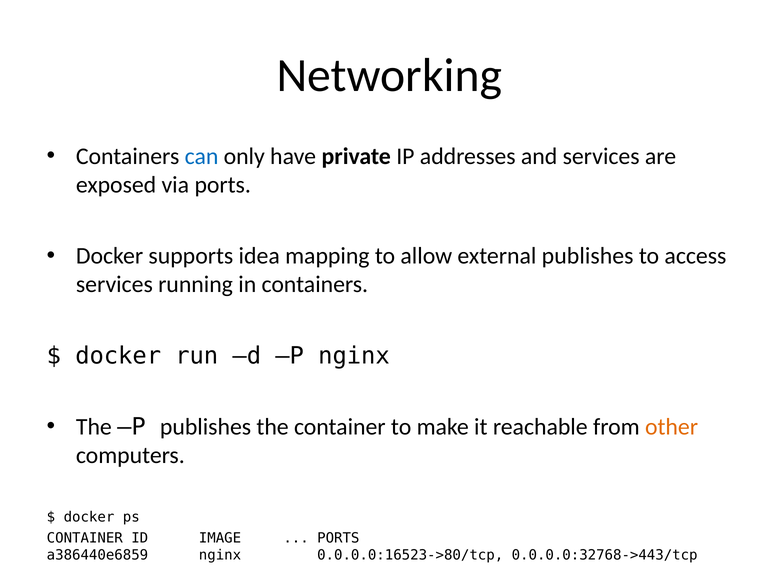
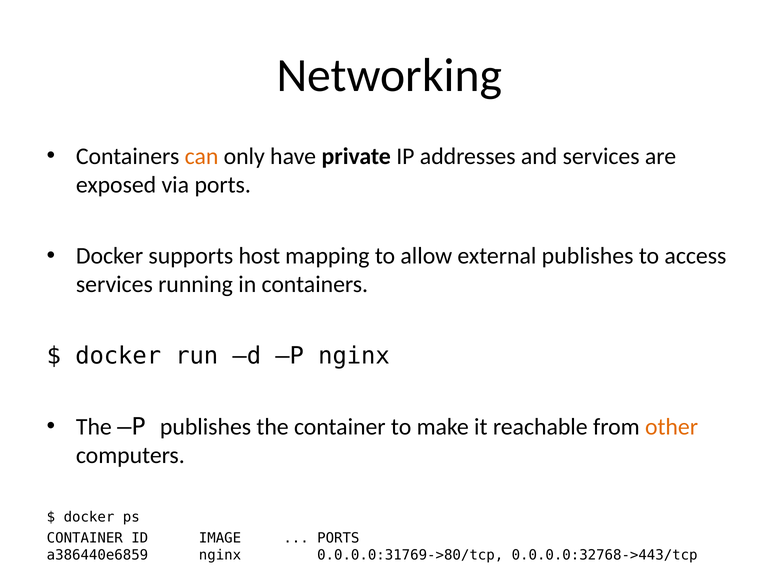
can colour: blue -> orange
idea: idea -> host
0.0.0.0:16523->80/tcp: 0.0.0.0:16523->80/tcp -> 0.0.0.0:31769->80/tcp
